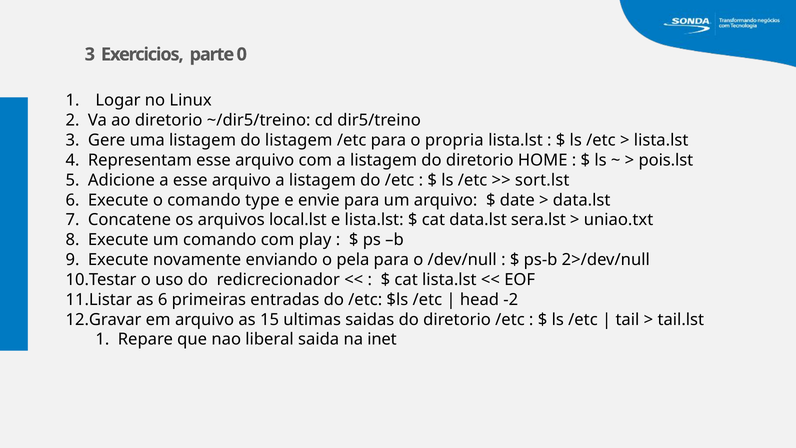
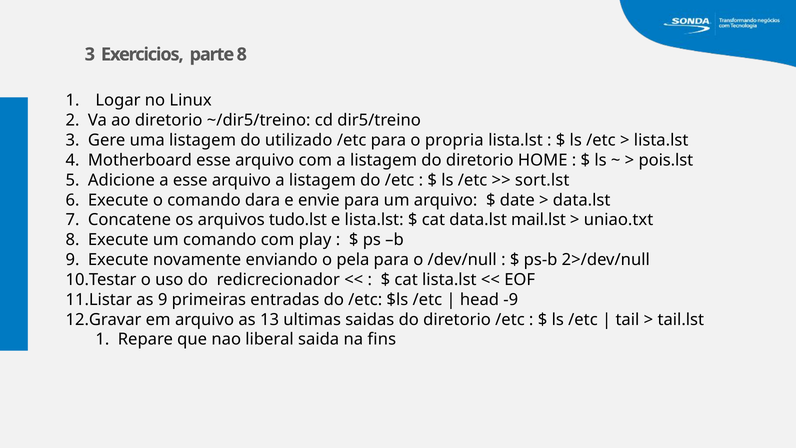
parte 0: 0 -> 8
do listagem: listagem -> utilizado
Representam: Representam -> Motherboard
type: type -> dara
local.lst: local.lst -> tudo.lst
sera.lst: sera.lst -> mail.lst
as 6: 6 -> 9
-2: -2 -> -9
15: 15 -> 13
inet: inet -> fins
